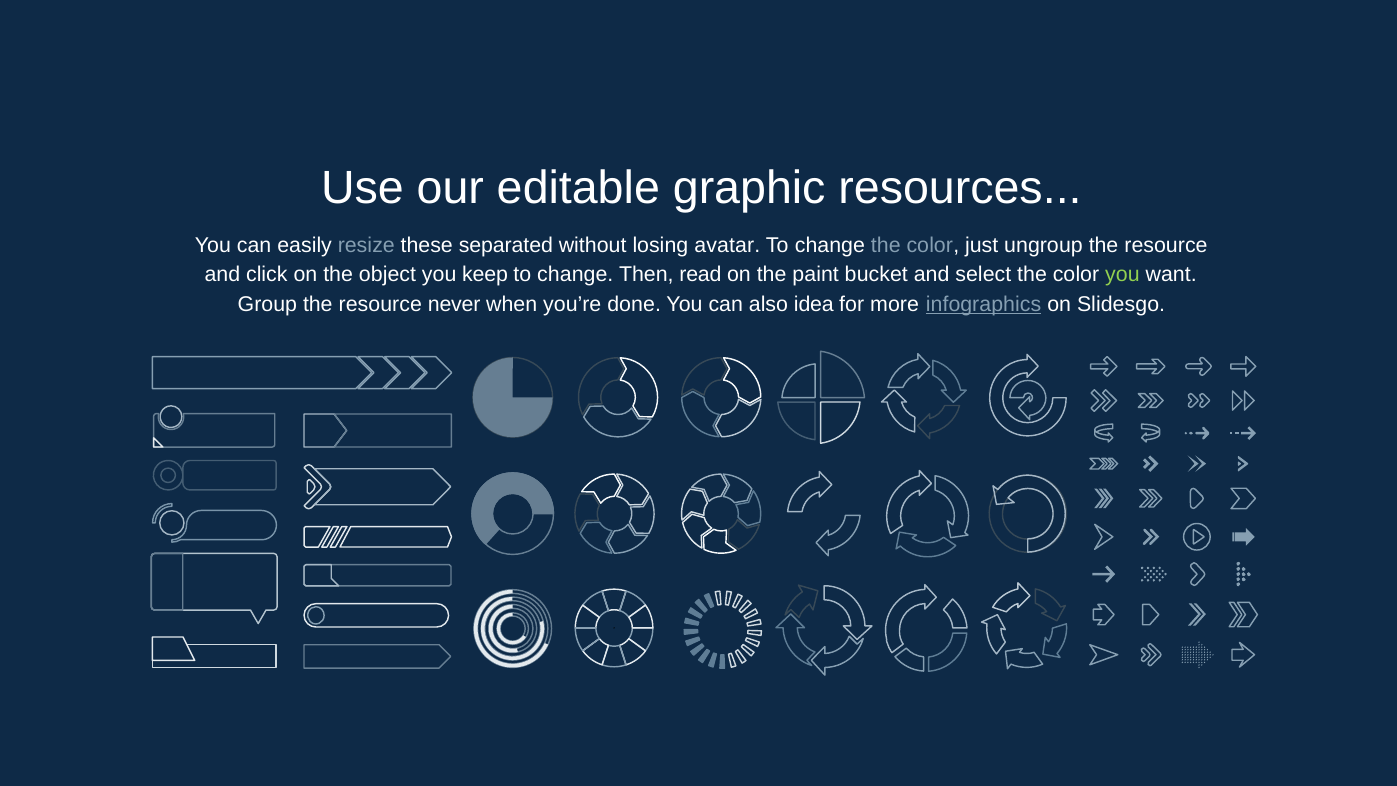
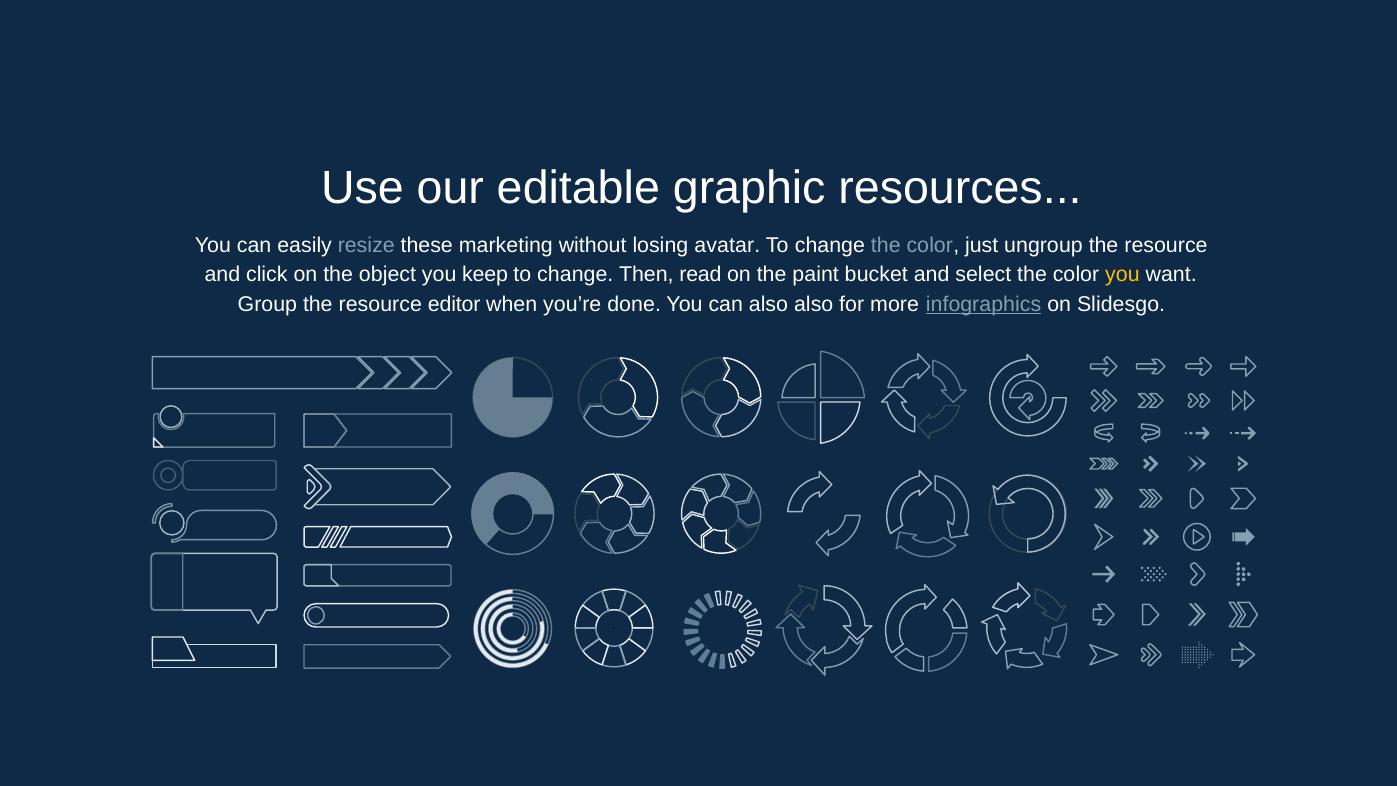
separated: separated -> marketing
you at (1122, 275) colour: light green -> yellow
never: never -> editor
also idea: idea -> also
